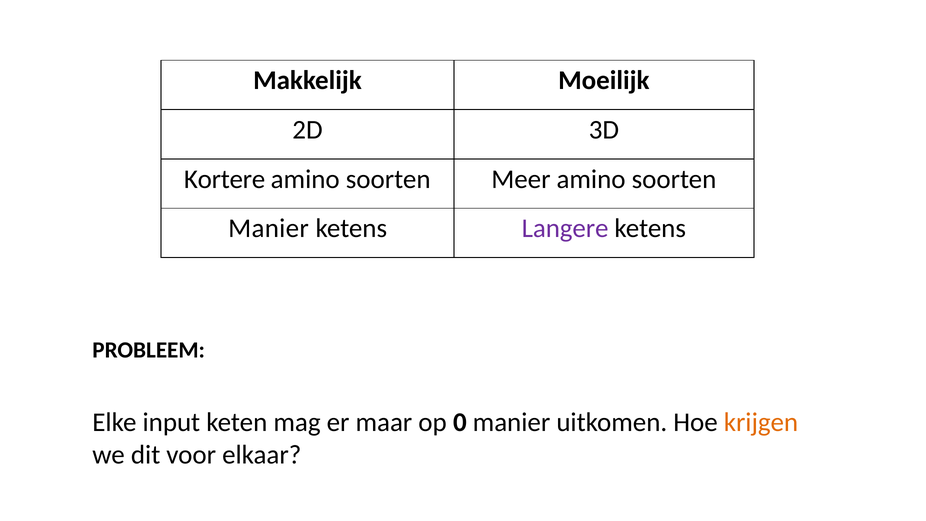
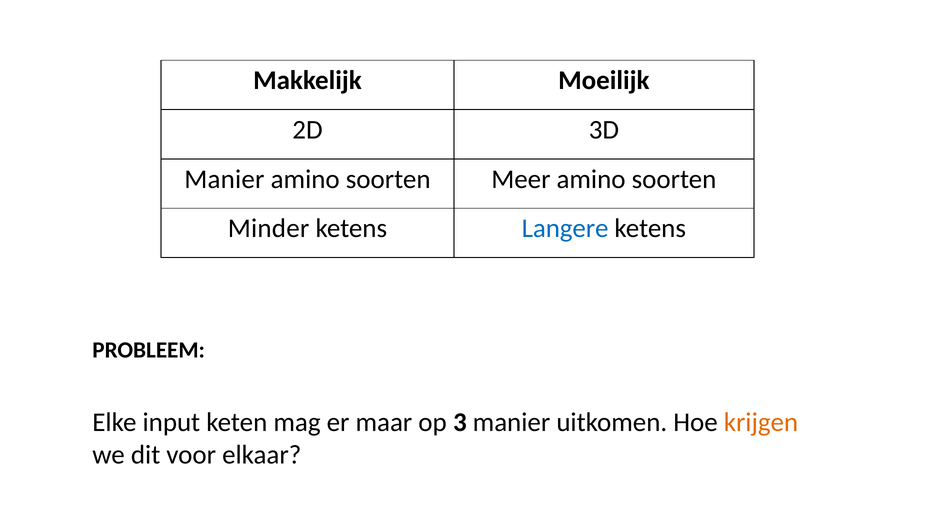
Kortere at (225, 179): Kortere -> Manier
Manier at (269, 228): Manier -> Minder
Langere colour: purple -> blue
0: 0 -> 3
